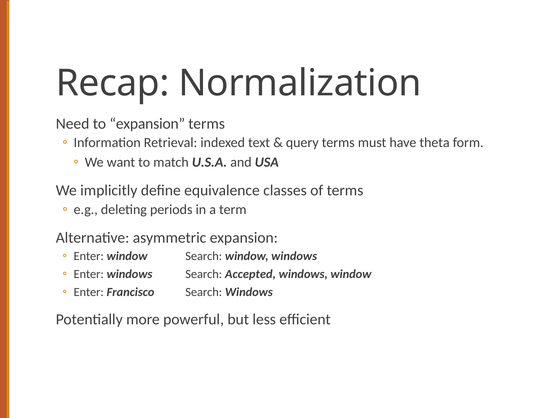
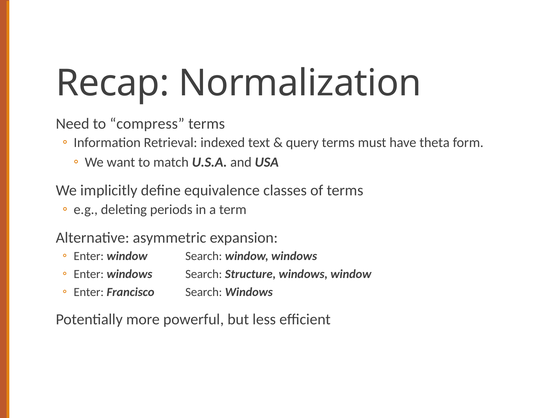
to expansion: expansion -> compress
Accepted: Accepted -> Structure
